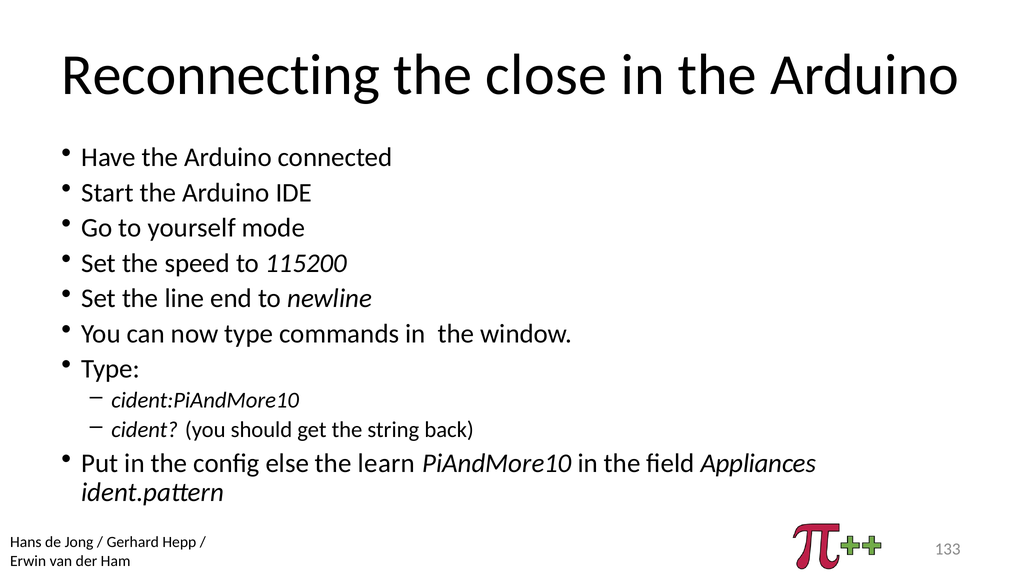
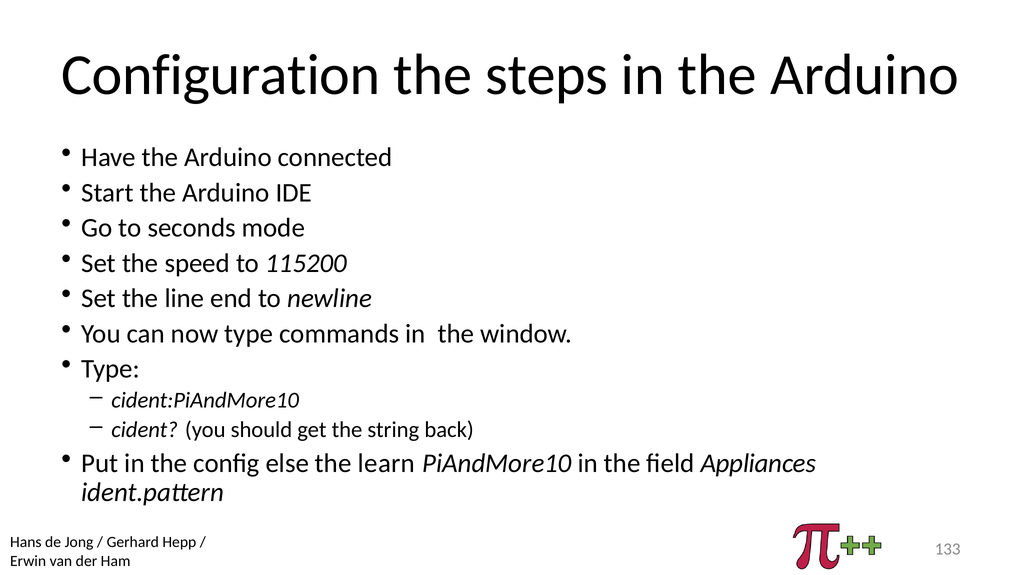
Reconnecting: Reconnecting -> Configuration
close: close -> steps
yourself: yourself -> seconds
